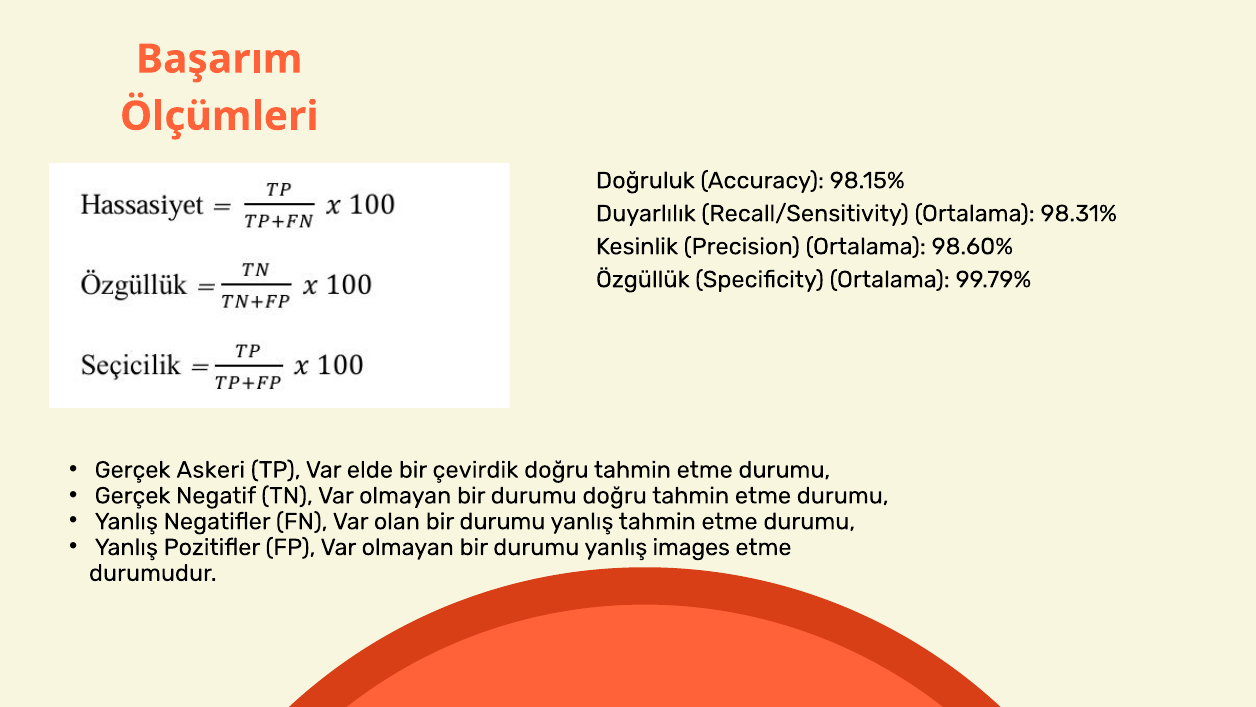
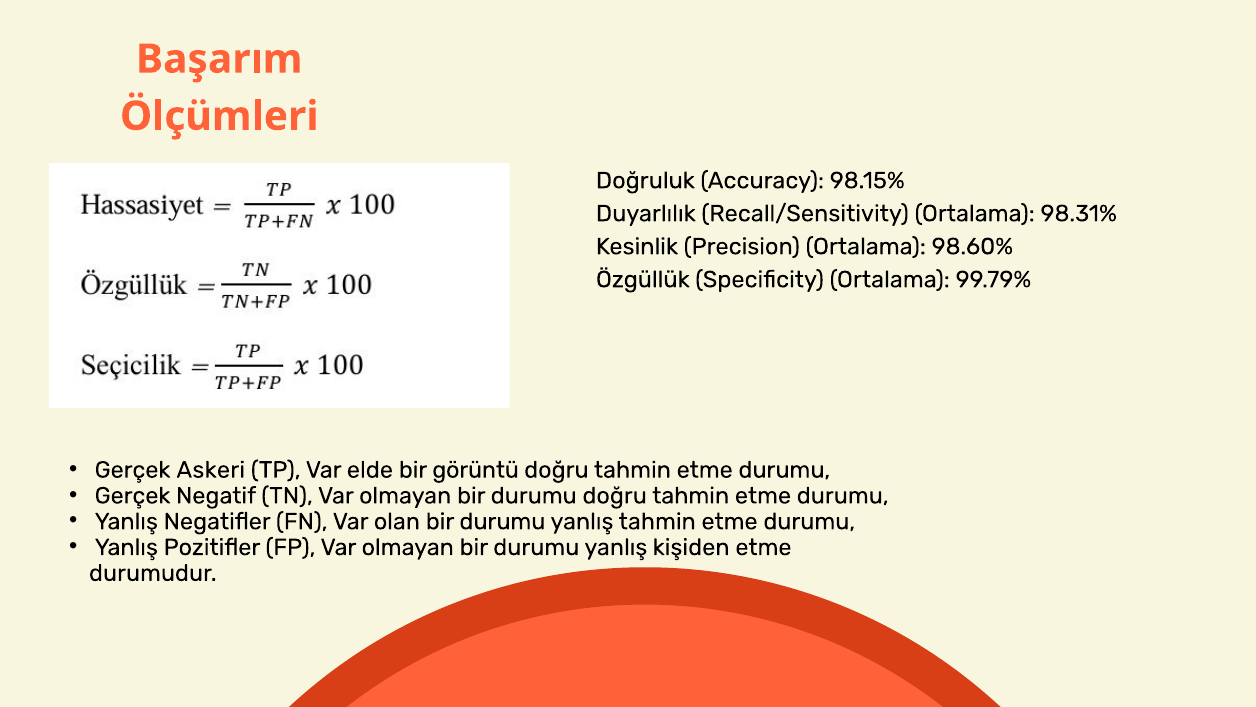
çevirdik: çevirdik -> görüntü
images: images -> kişiden
